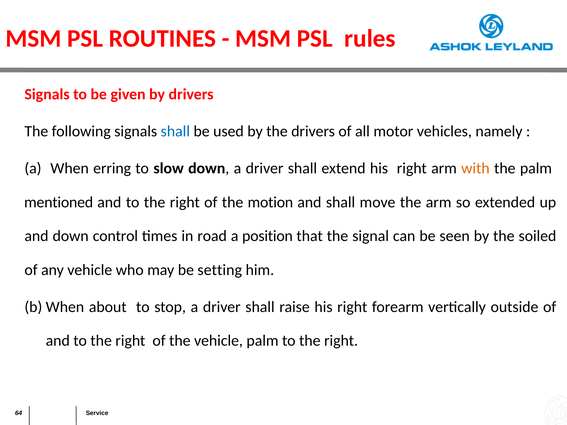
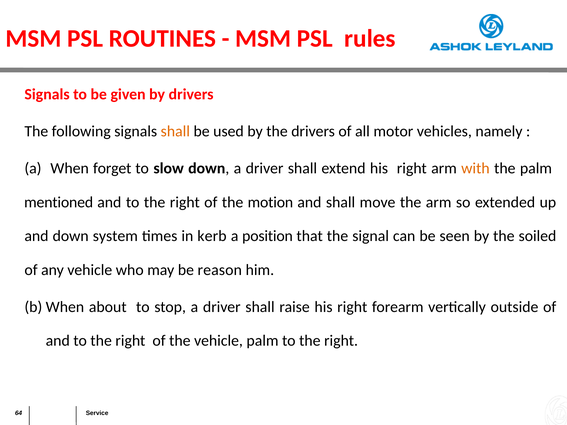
shall at (175, 131) colour: blue -> orange
erring: erring -> forget
control: control -> system
road: road -> kerb
setting: setting -> reason
